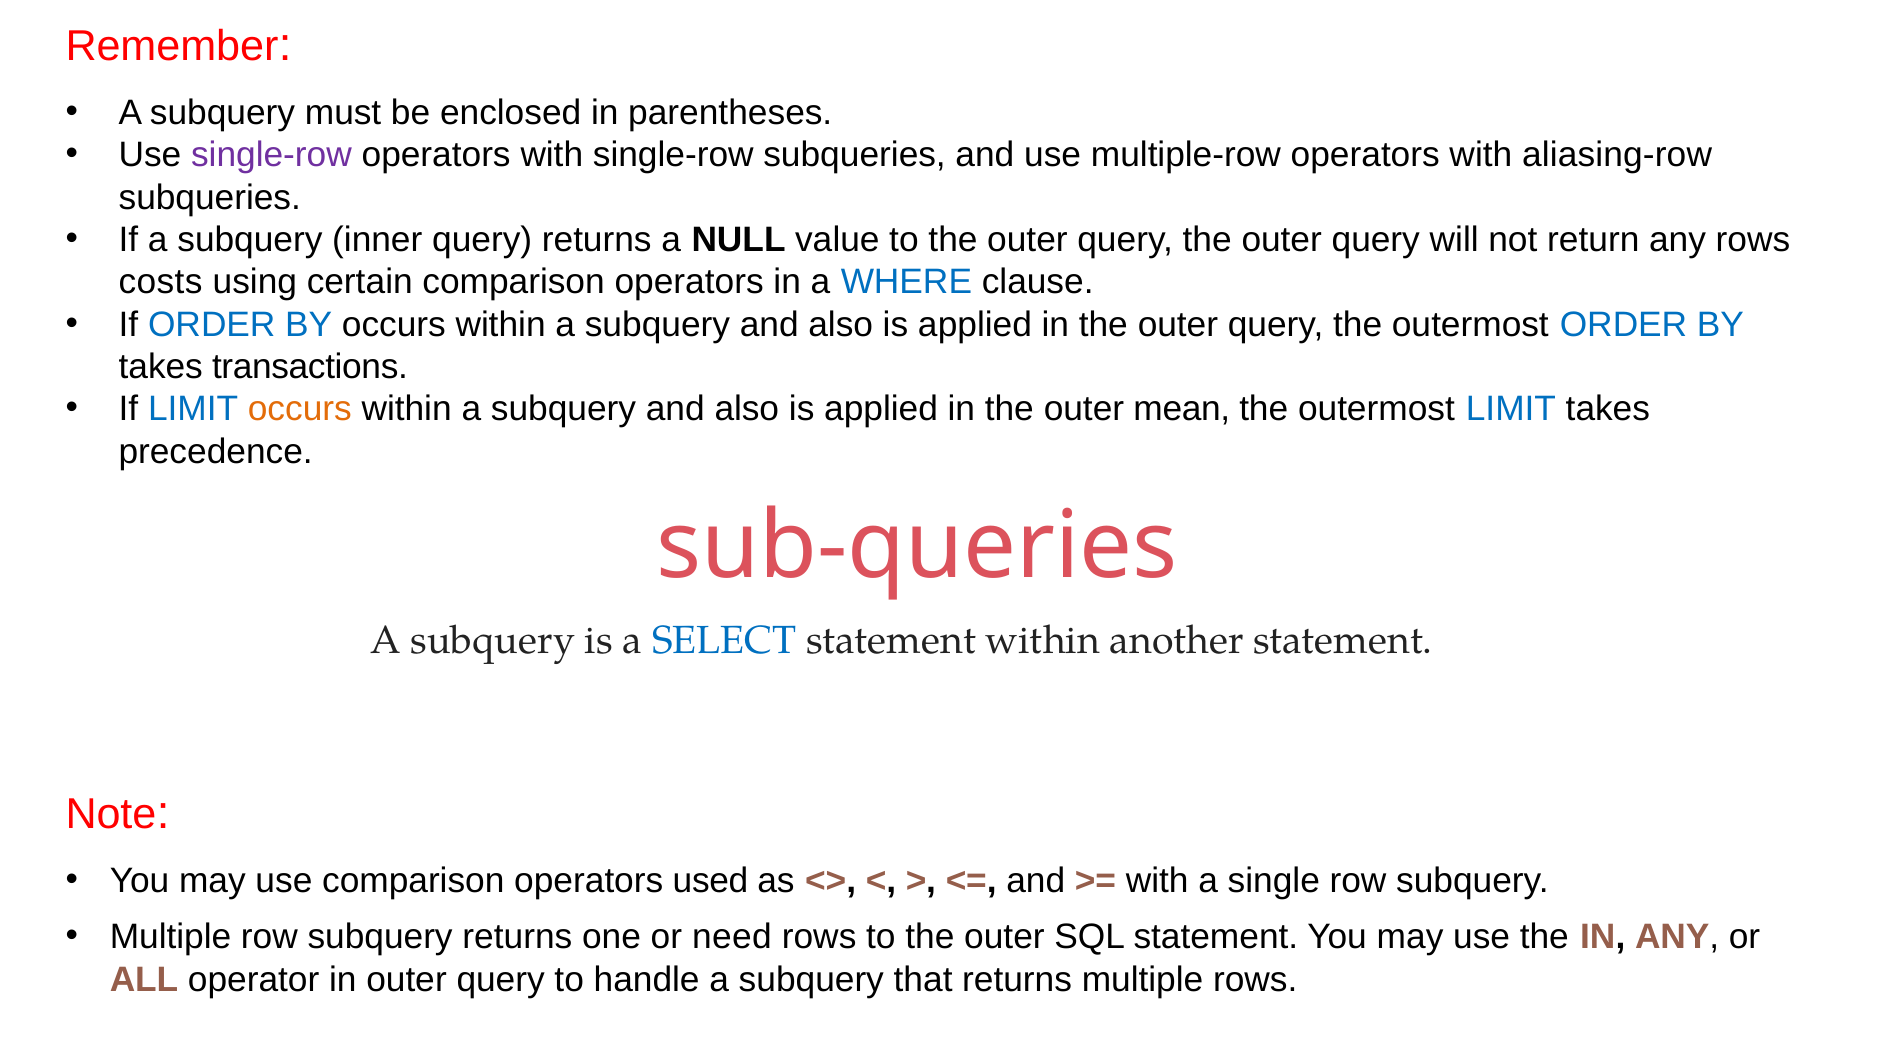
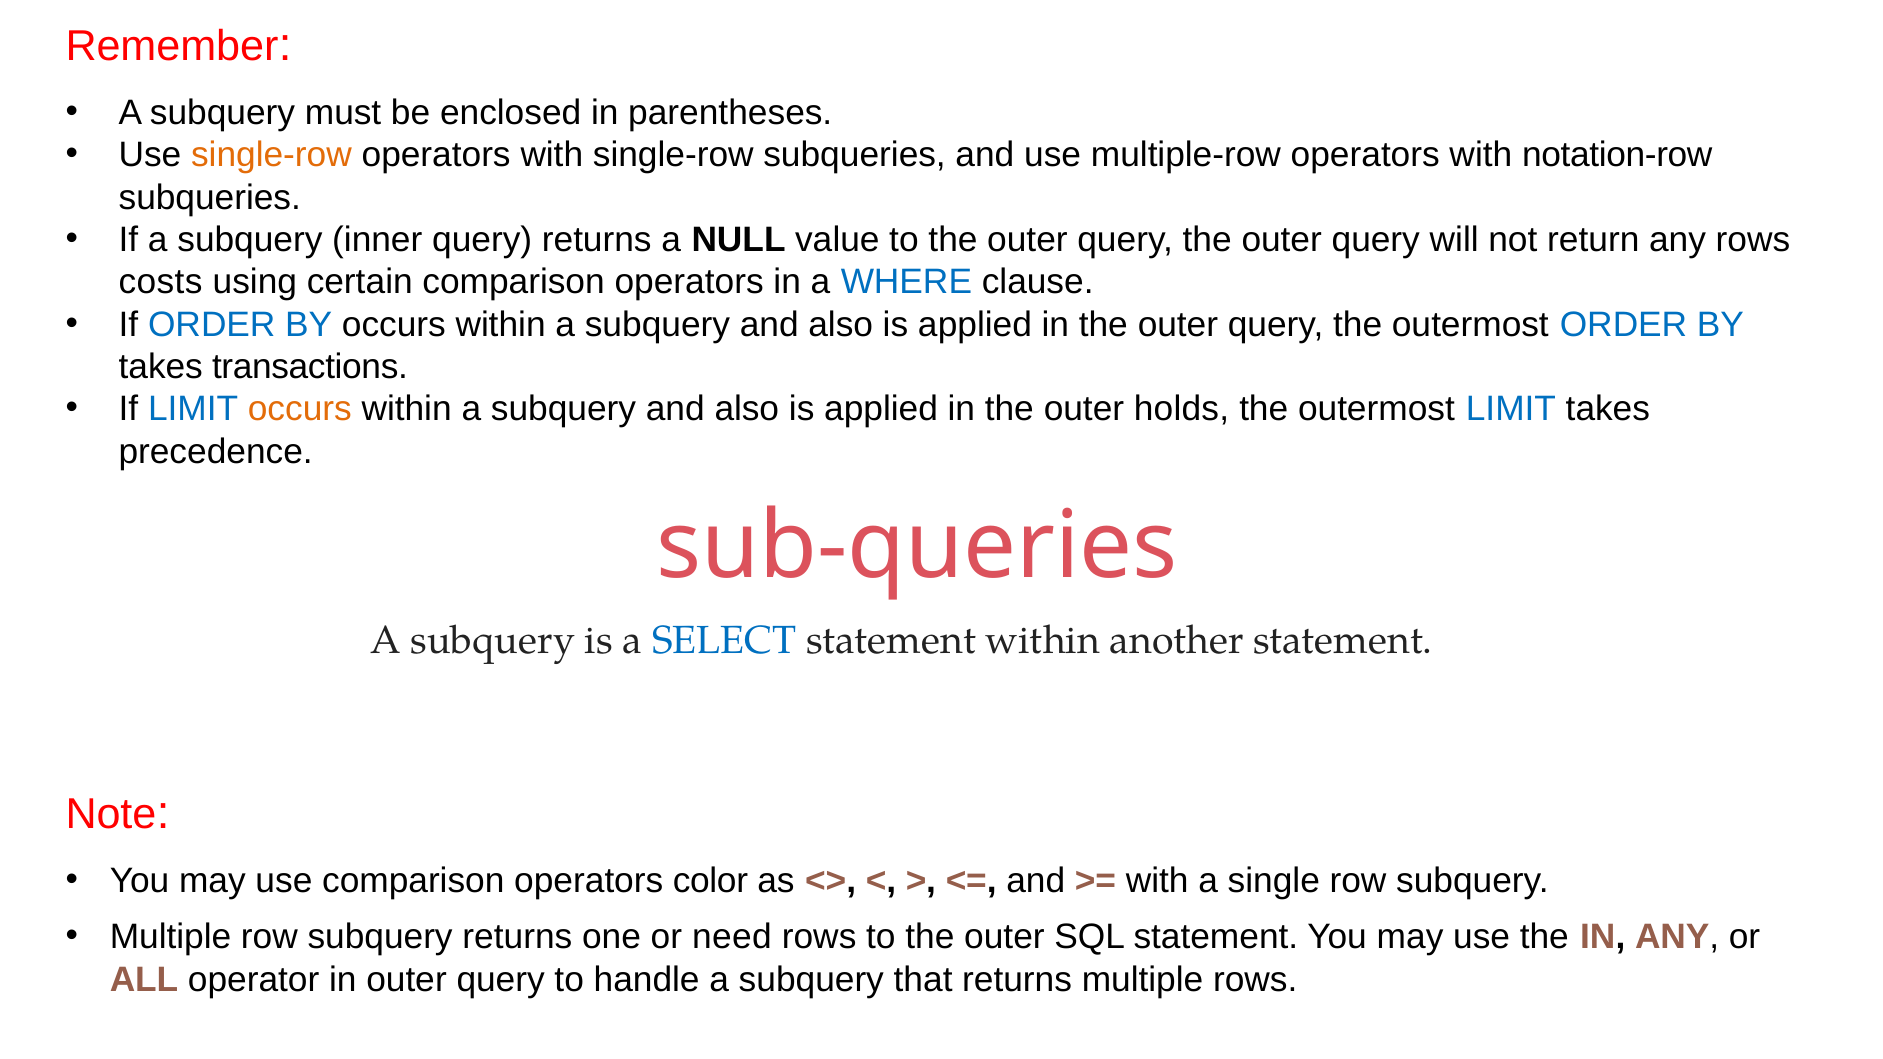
single-row at (271, 155) colour: purple -> orange
aliasing-row: aliasing-row -> notation-row
mean: mean -> holds
used: used -> color
